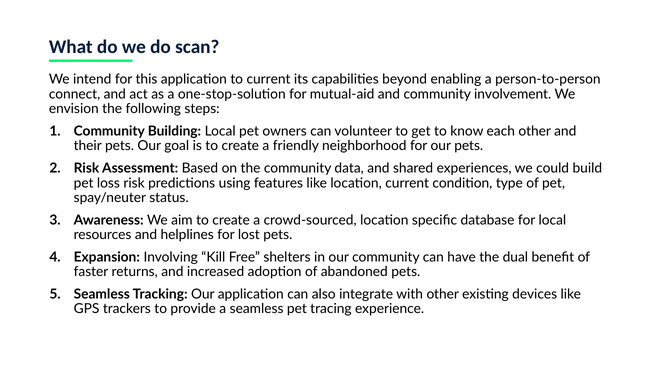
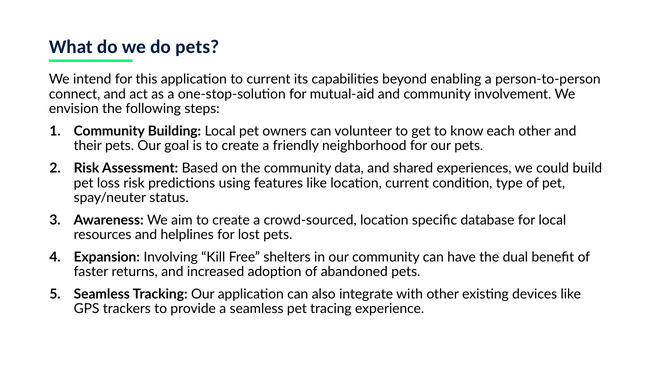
do scan: scan -> pets
